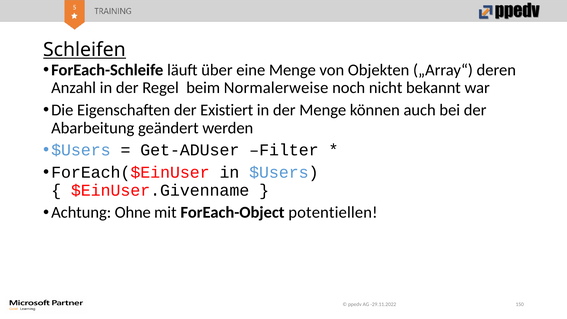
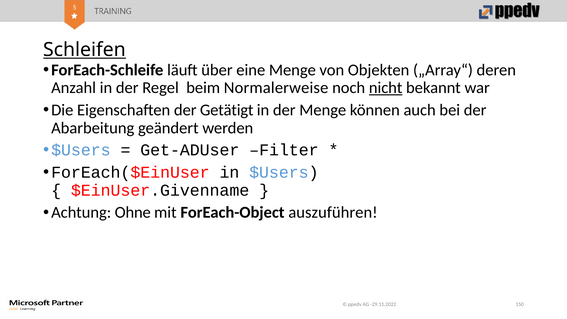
nicht underline: none -> present
Existiert: Existiert -> Getätigt
potentiellen: potentiellen -> auszuführen
